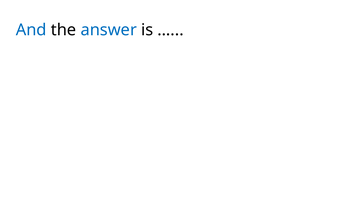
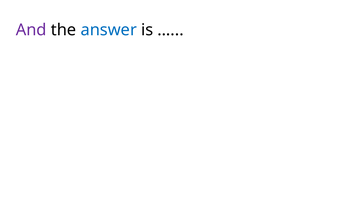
And colour: blue -> purple
